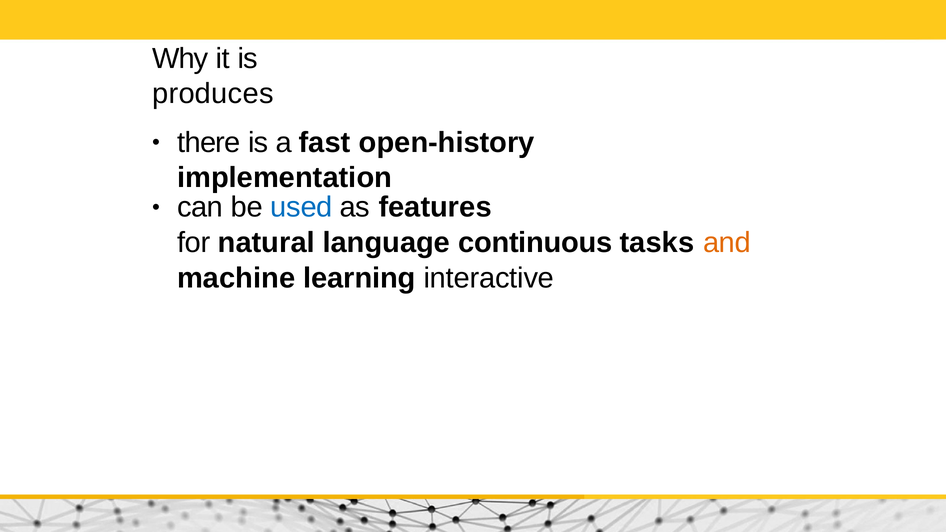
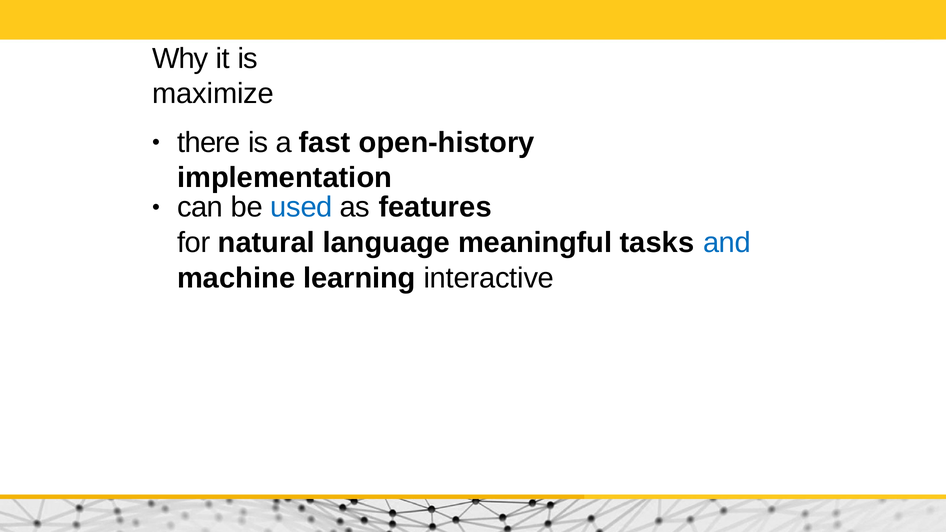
produces: produces -> maximize
continuous: continuous -> meaningful
and colour: orange -> blue
